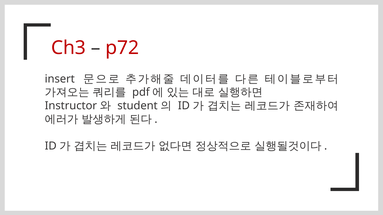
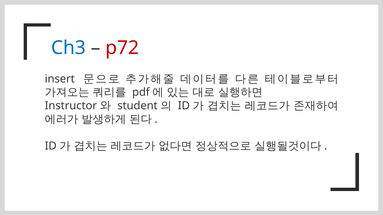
Ch3 colour: red -> blue
